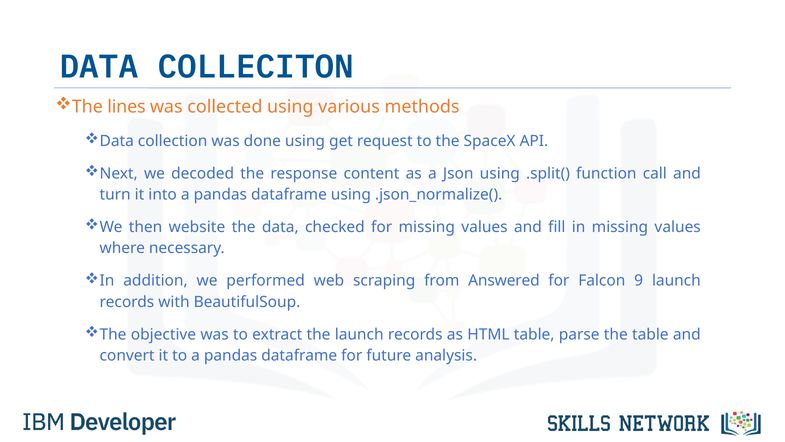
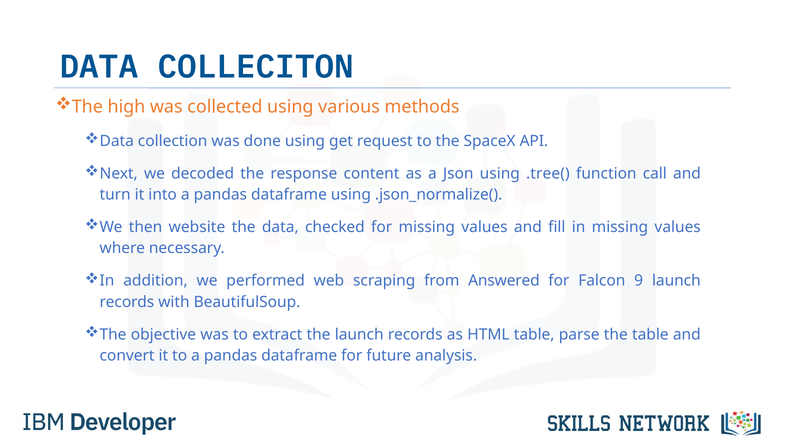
lines: lines -> high
.split(: .split( -> .tree(
